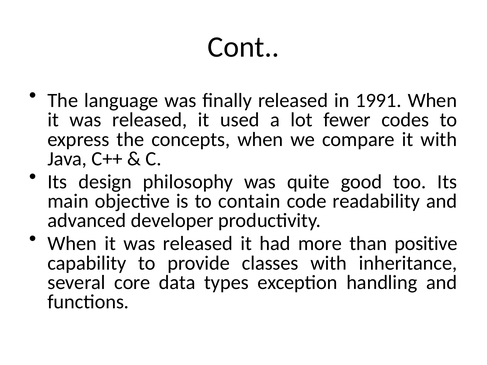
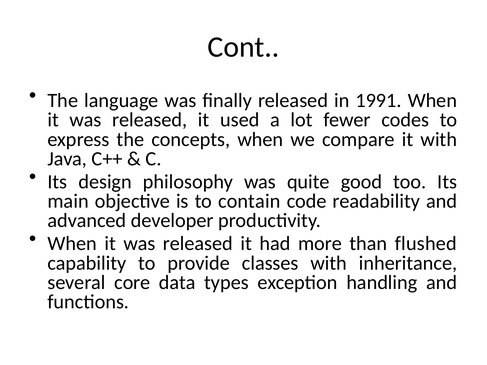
positive: positive -> flushed
